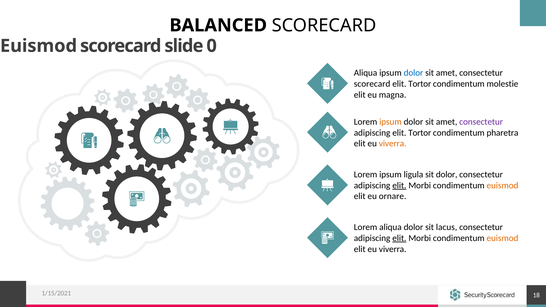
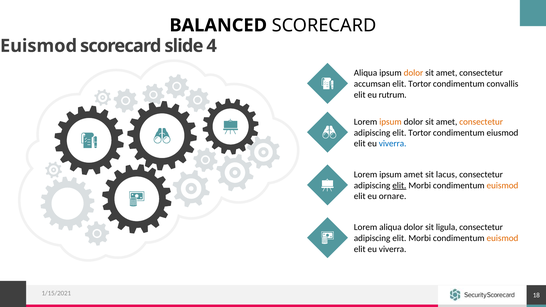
0: 0 -> 4
dolor at (413, 73) colour: blue -> orange
scorecard at (372, 84): scorecard -> accumsan
molestie: molestie -> convallis
magna: magna -> rutrum
consectetur at (481, 122) colour: purple -> orange
pharetra: pharetra -> eiusmod
viverra at (393, 144) colour: orange -> blue
ipsum ligula: ligula -> amet
sit dolor: dolor -> lacus
lacus: lacus -> ligula
elit at (399, 238) underline: present -> none
